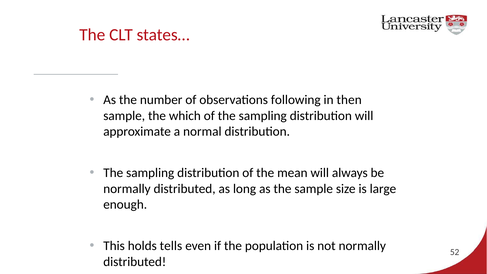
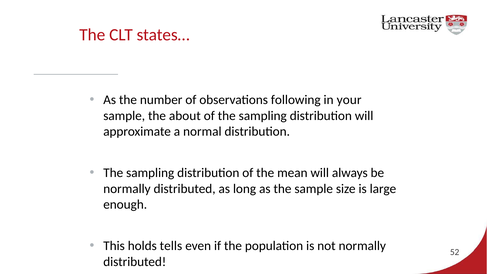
then: then -> your
which: which -> about
